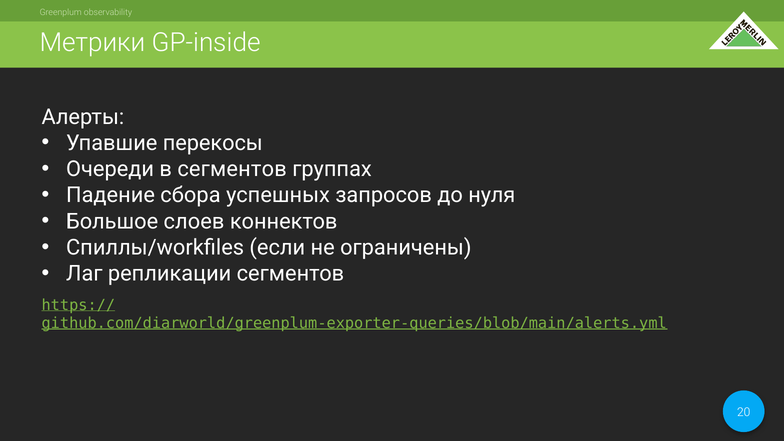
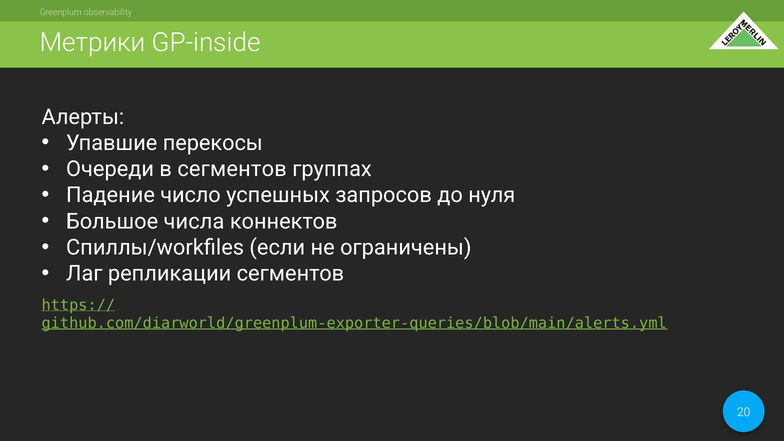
сбора: сбора -> число
слоев: слоев -> числа
